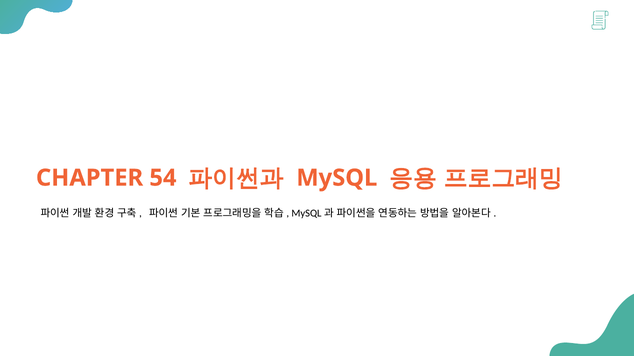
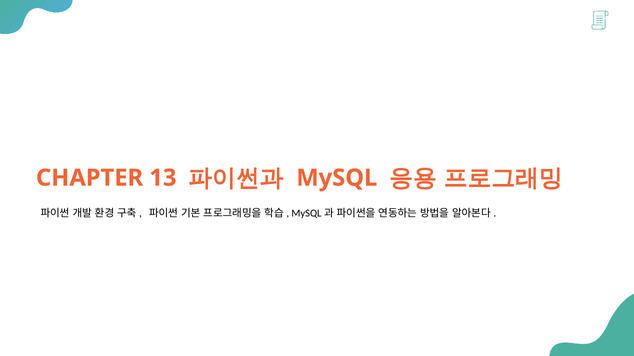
54: 54 -> 13
